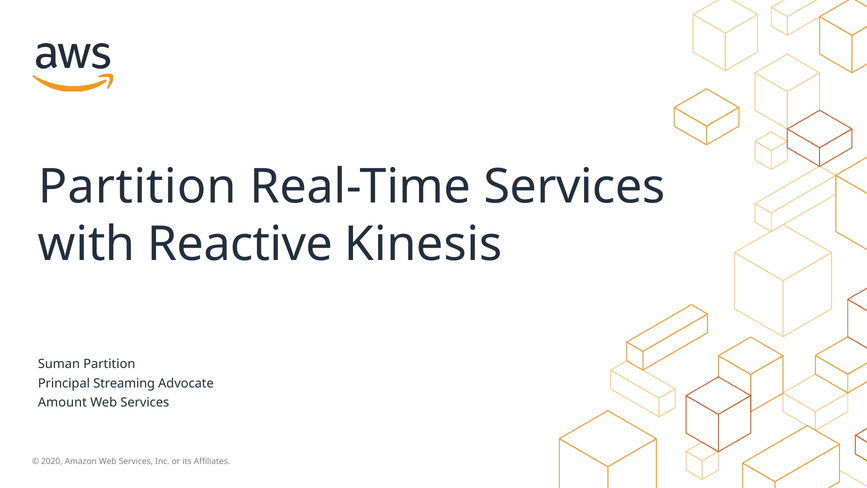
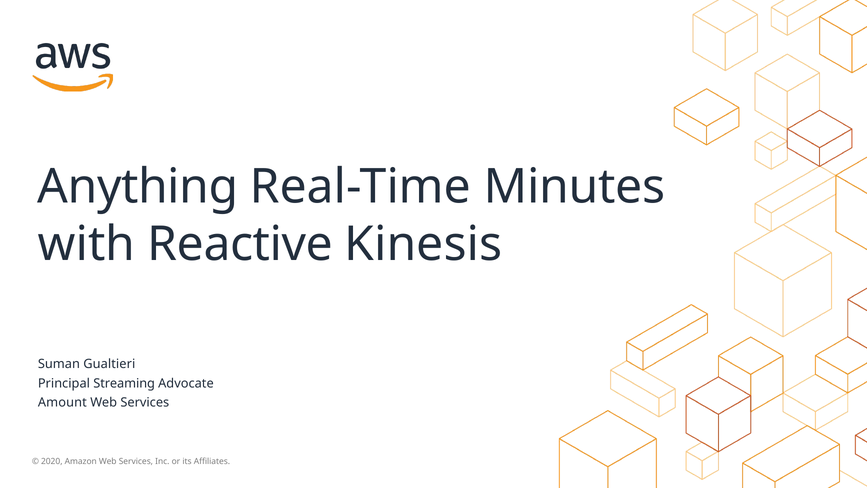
Partition at (137, 186): Partition -> Anything
Real-Time Services: Services -> Minutes
Suman Partition: Partition -> Gualtieri
